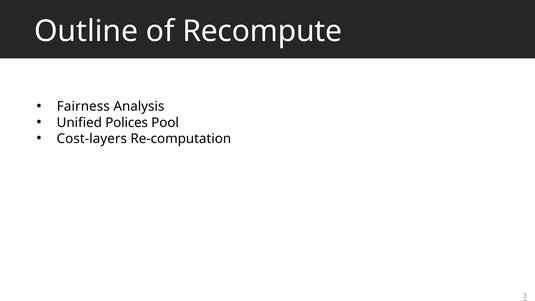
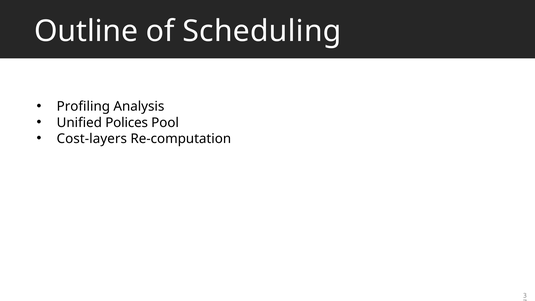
Recompute: Recompute -> Scheduling
Fairness: Fairness -> Profiling
